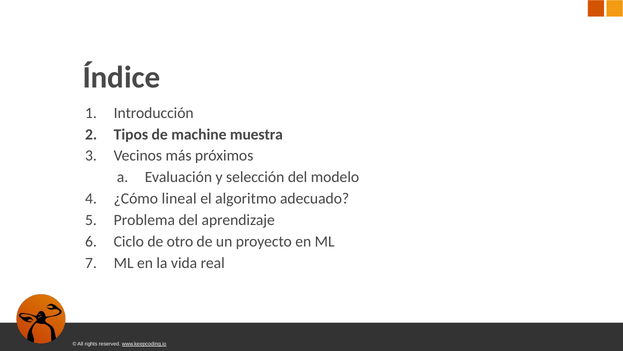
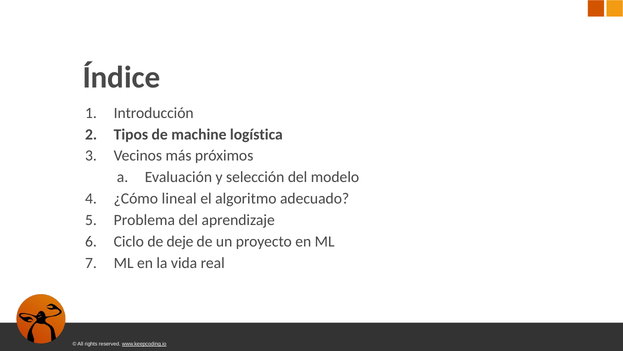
muestra: muestra -> logística
otro: otro -> deje
